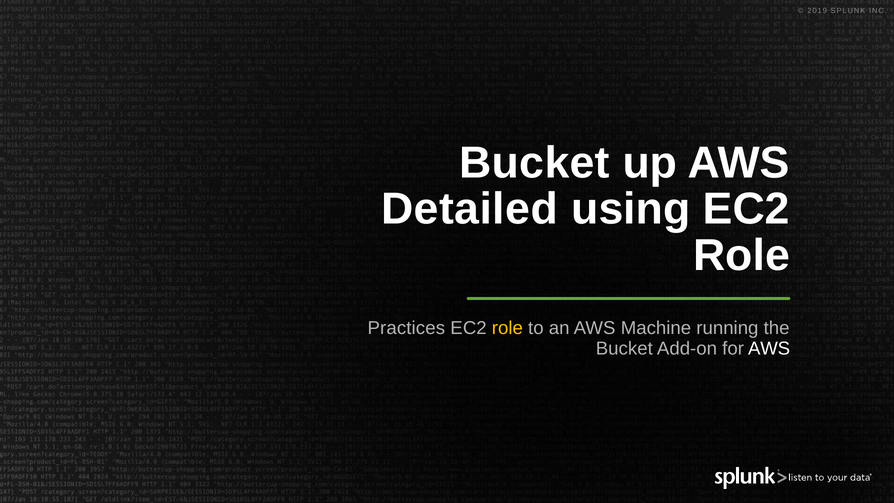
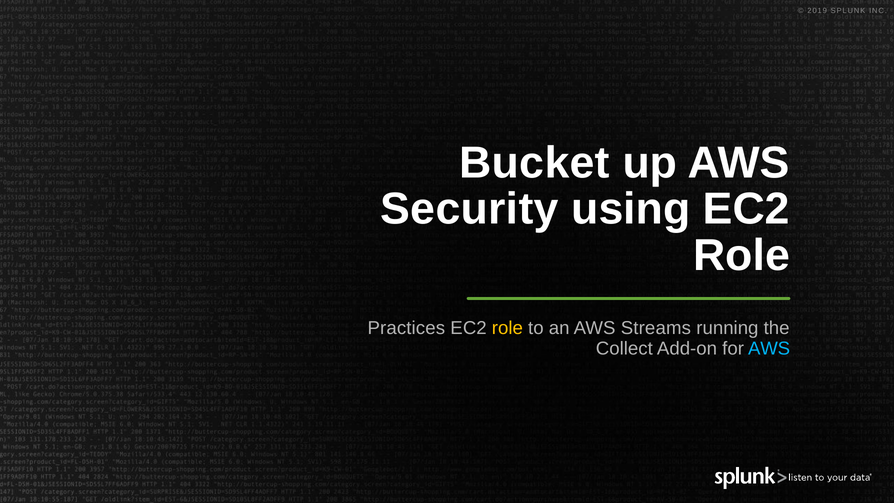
Detailed: Detailed -> Security
Machine: Machine -> Streams
Bucket at (624, 349): Bucket -> Collect
AWS at (769, 349) colour: white -> light blue
